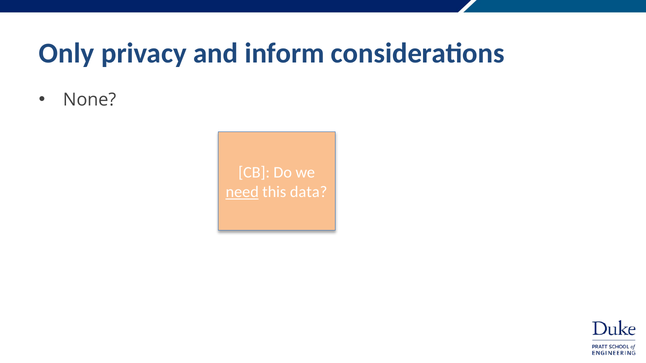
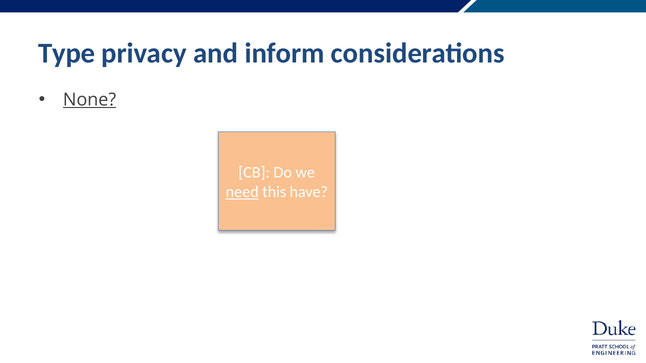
Only: Only -> Type
None underline: none -> present
data: data -> have
